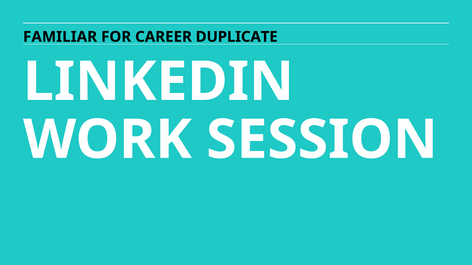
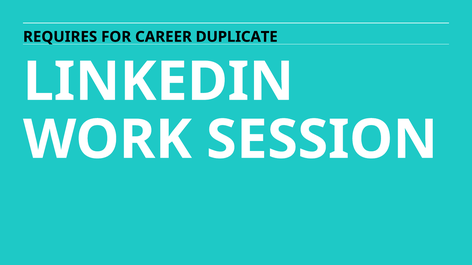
FAMILIAR: FAMILIAR -> REQUIRES
